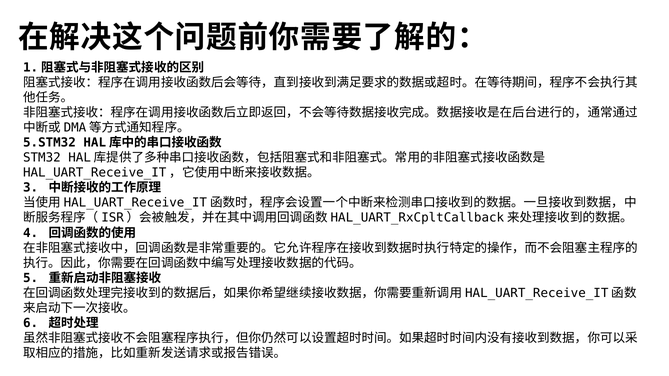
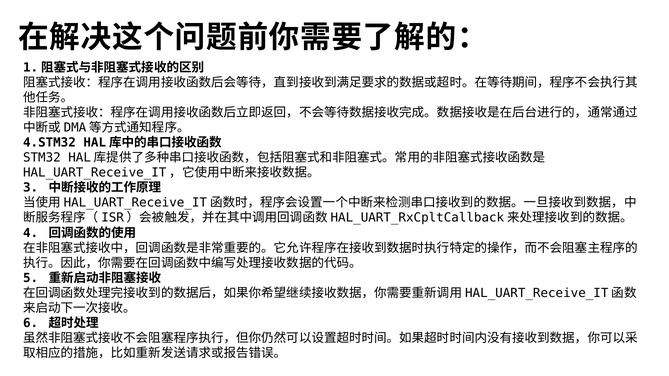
5.STM32: 5.STM32 -> 4.STM32
